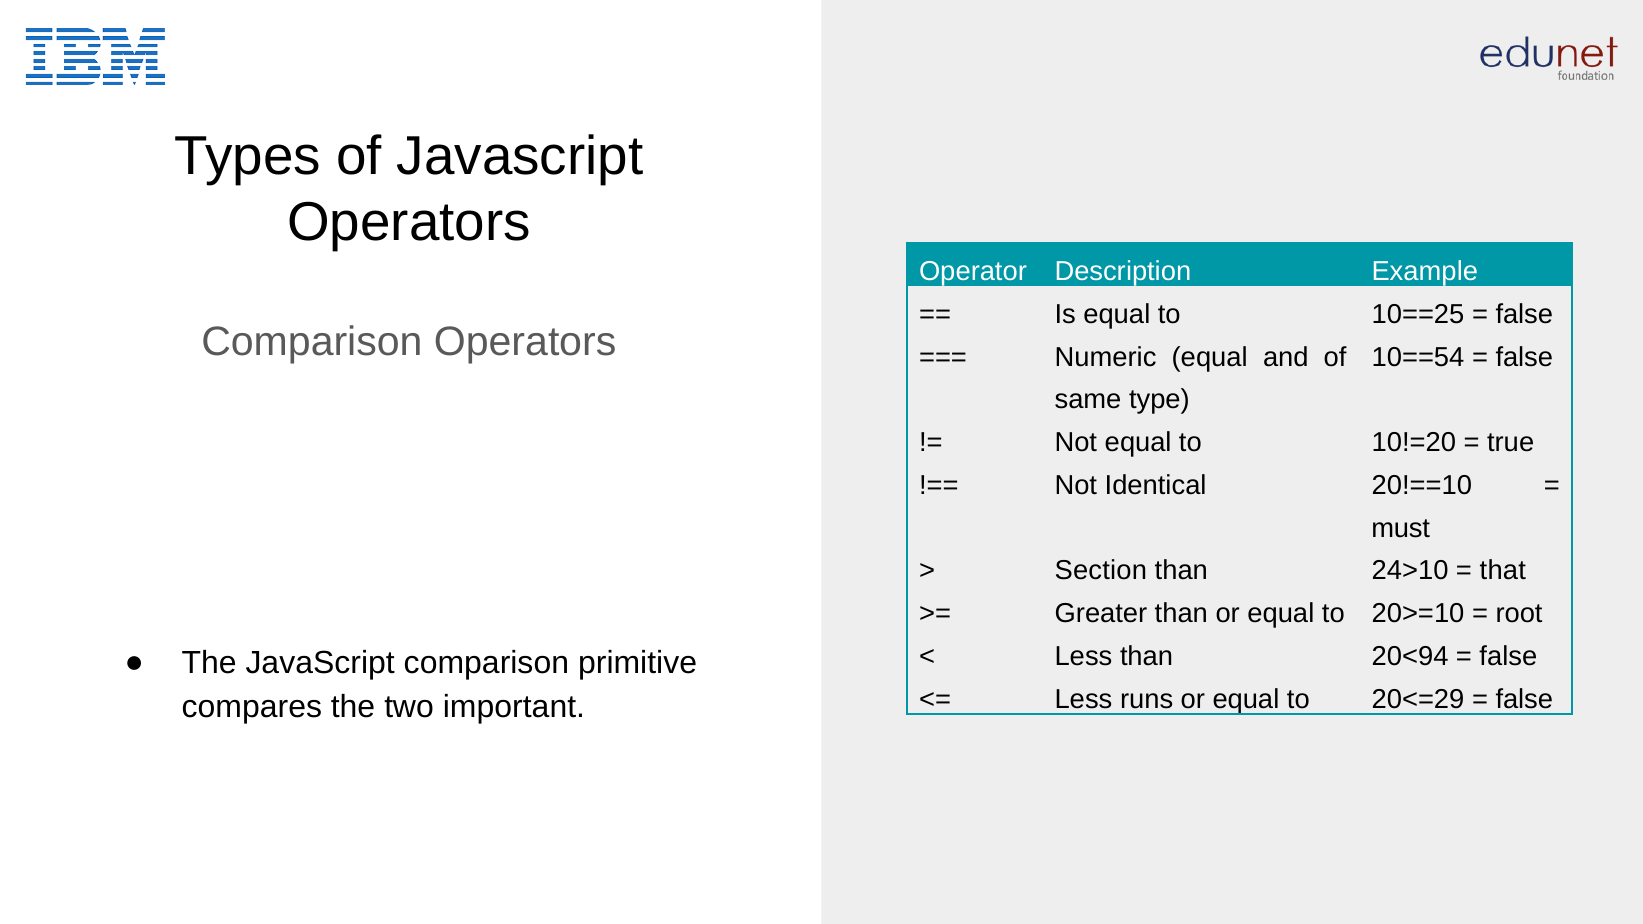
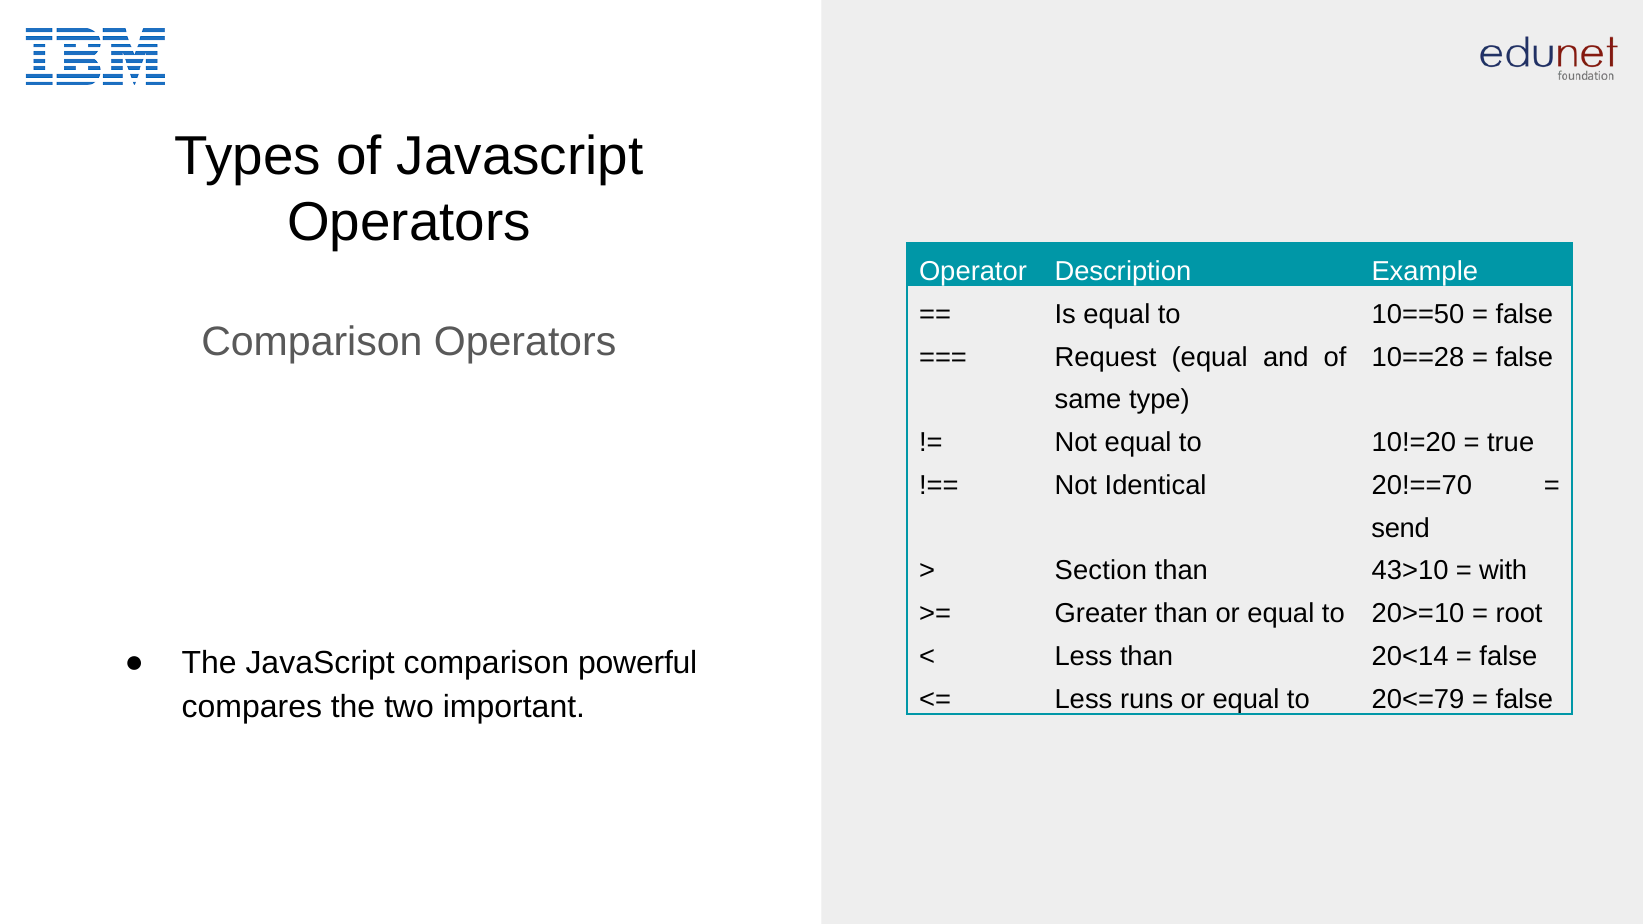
10==25: 10==25 -> 10==50
Numeric: Numeric -> Request
10==54: 10==54 -> 10==28
20!==10: 20!==10 -> 20!==70
must: must -> send
24>10: 24>10 -> 43>10
that: that -> with
20<94: 20<94 -> 20<14
primitive: primitive -> powerful
20<=29: 20<=29 -> 20<=79
